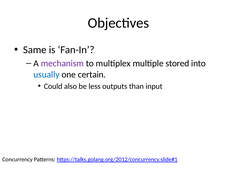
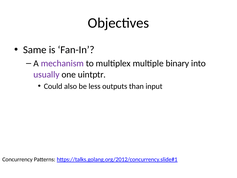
stored: stored -> binary
usually colour: blue -> purple
certain: certain -> uintptr
